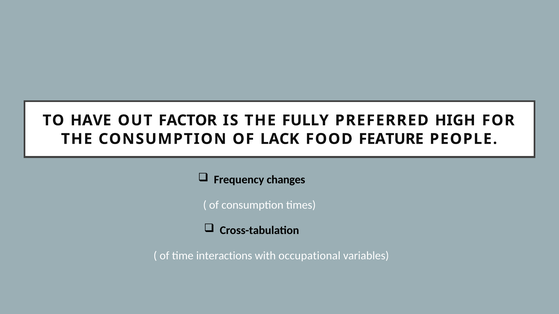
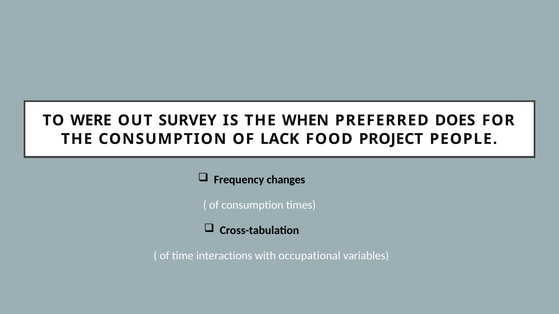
HAVE: HAVE -> WERE
FACTOR: FACTOR -> SURVEY
FULLY: FULLY -> WHEN
HIGH: HIGH -> DOES
FEATURE: FEATURE -> PROJECT
